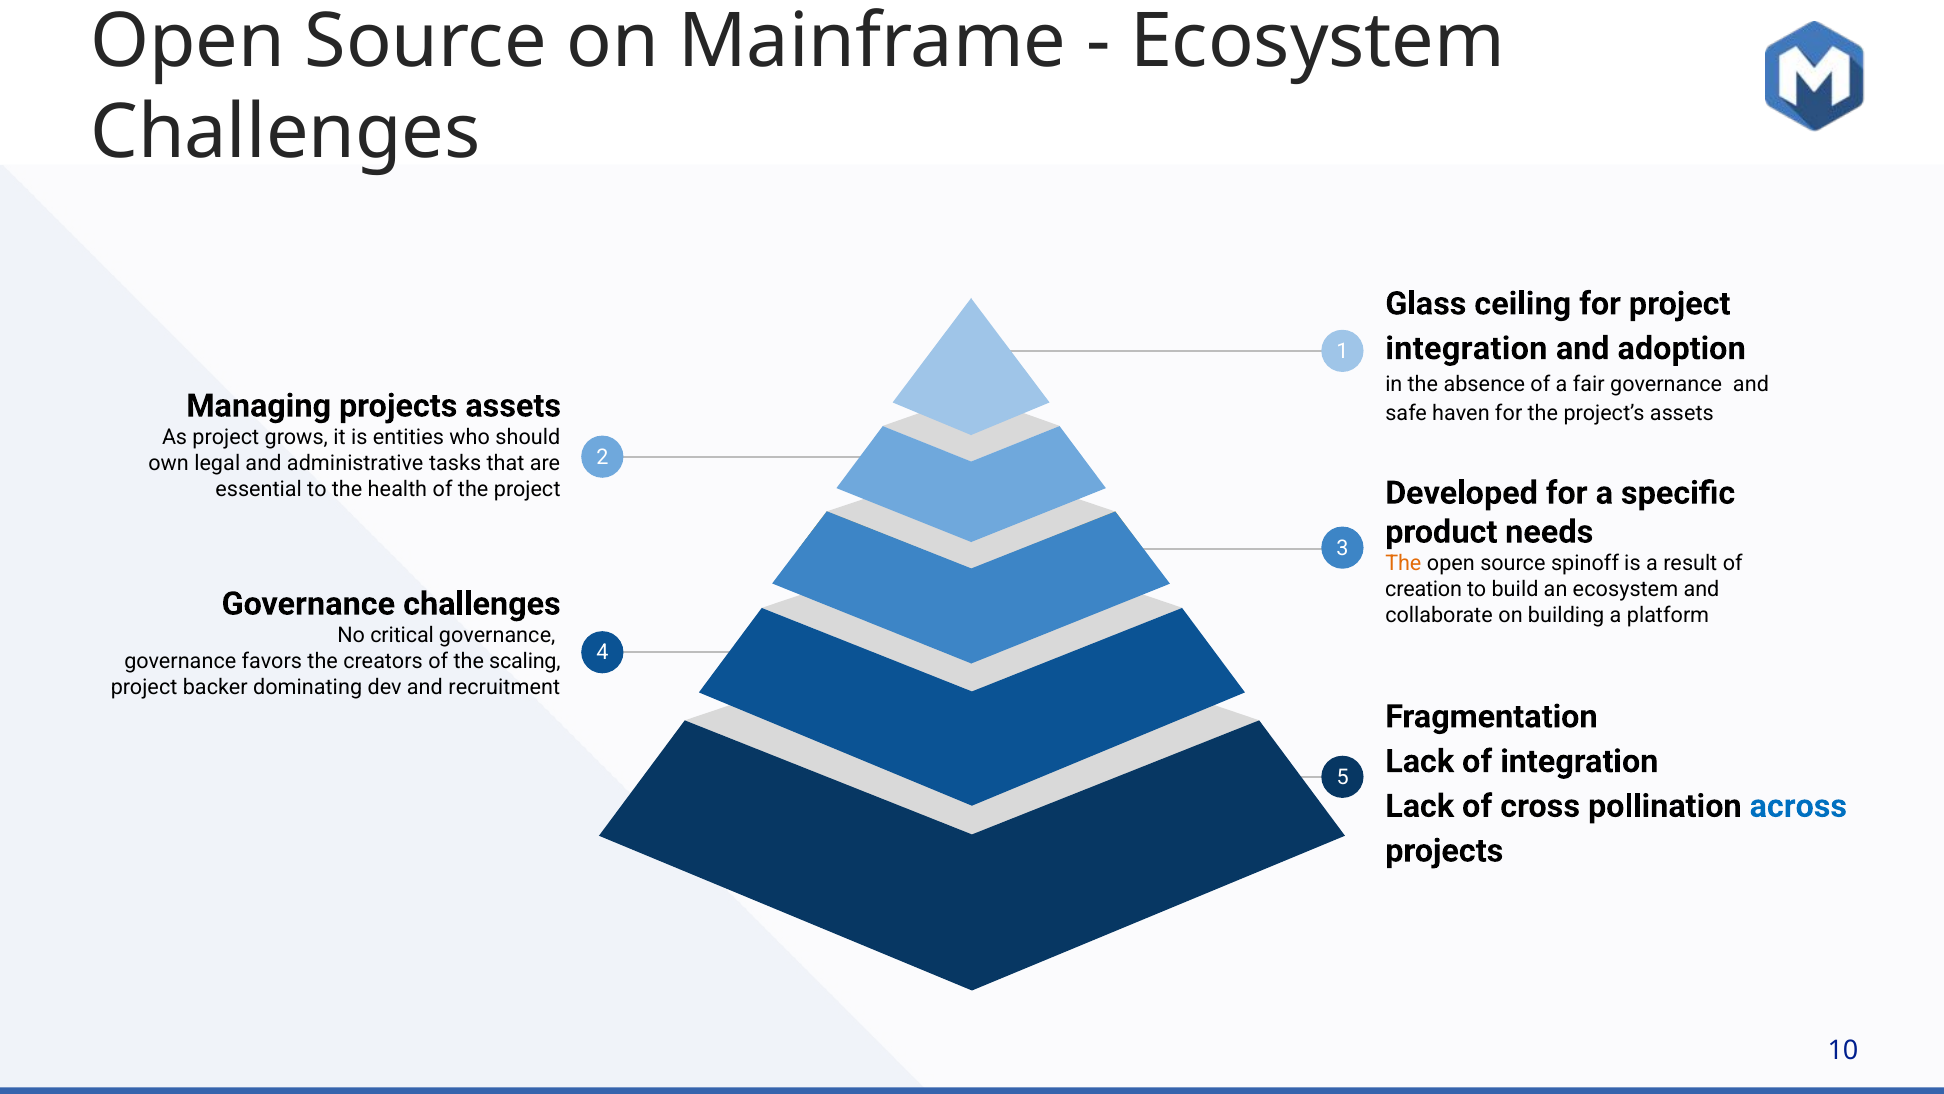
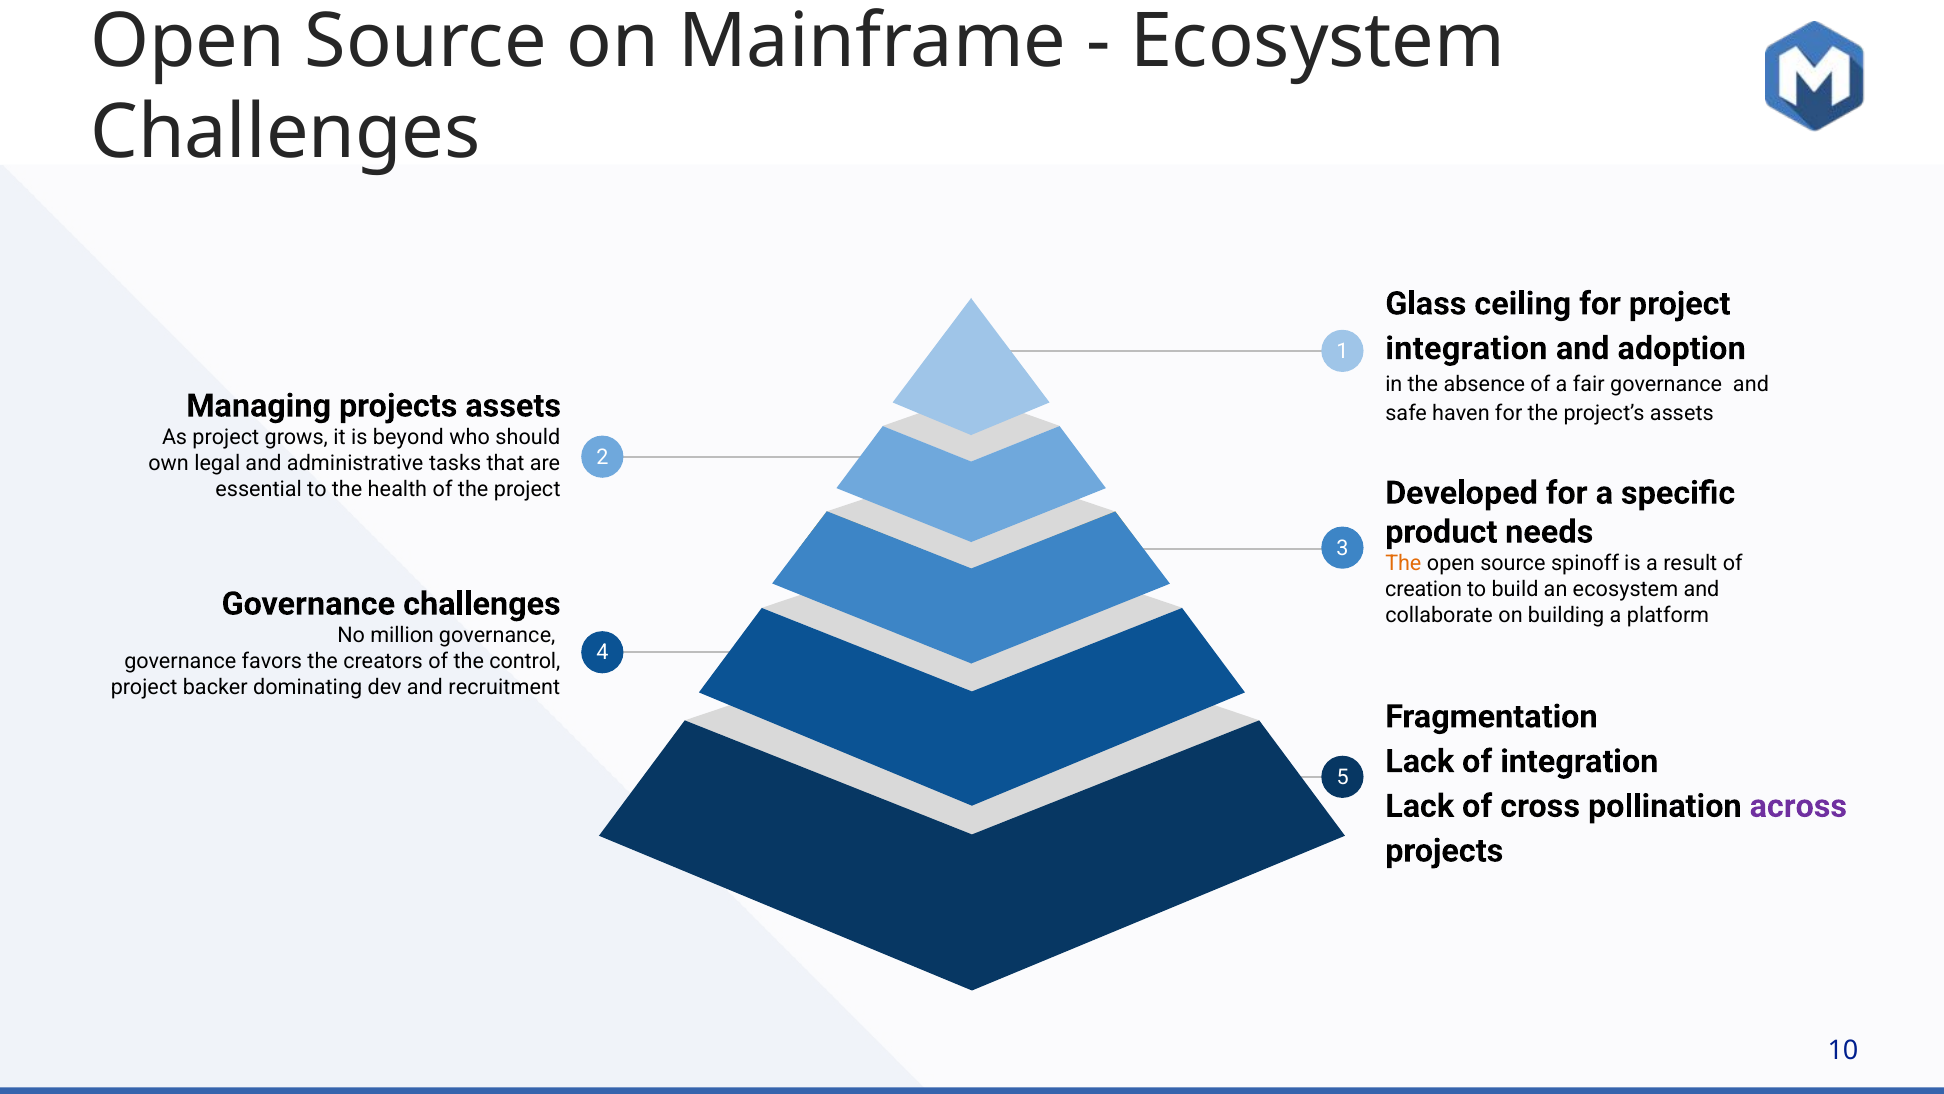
entities: entities -> beyond
critical: critical -> million
scaling: scaling -> control
across colour: blue -> purple
